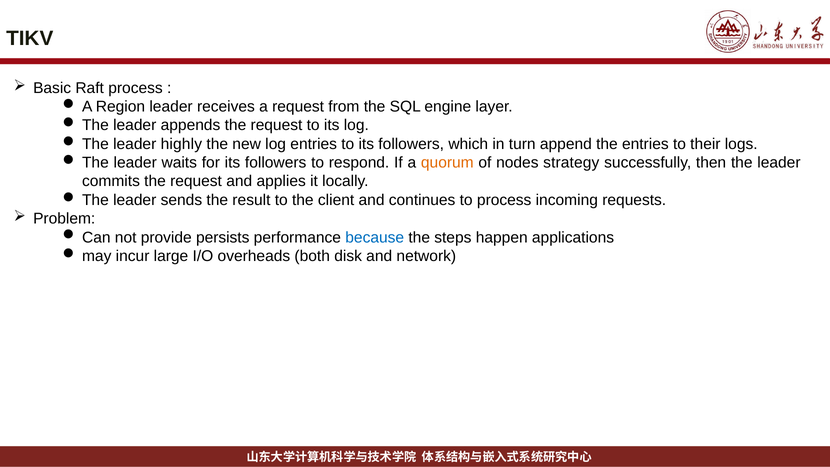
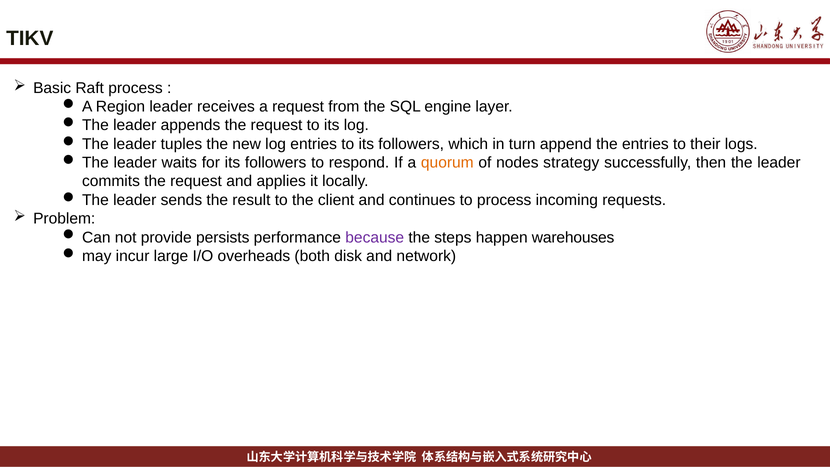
highly: highly -> tuples
because colour: blue -> purple
applications: applications -> warehouses
